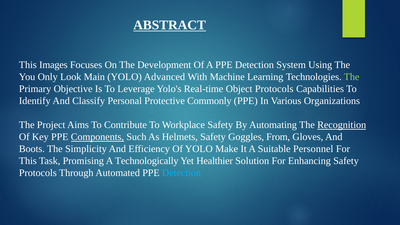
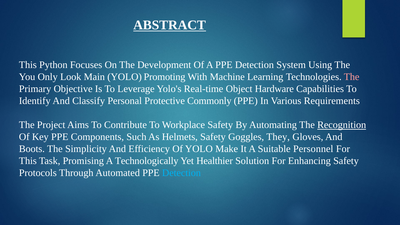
Images: Images -> Python
Advanced: Advanced -> Promoting
The at (352, 77) colour: light green -> pink
Object Protocols: Protocols -> Hardware
Organizations: Organizations -> Requirements
Components underline: present -> none
From: From -> They
